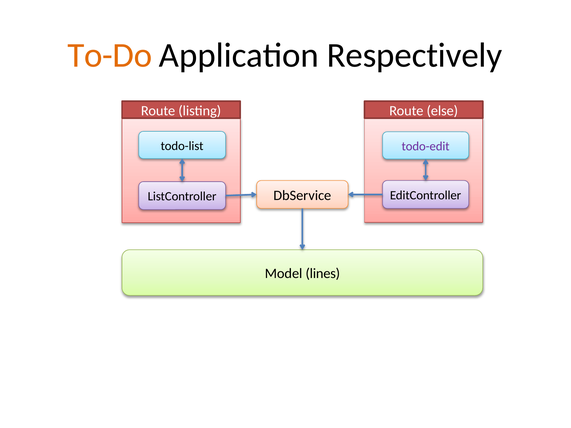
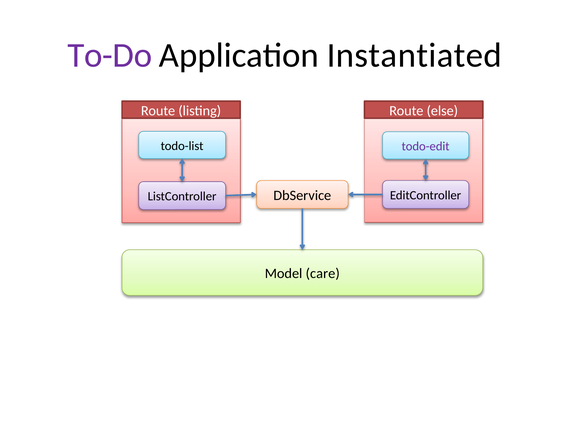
To-Do colour: orange -> purple
Respectively: Respectively -> Instantiated
lines: lines -> care
